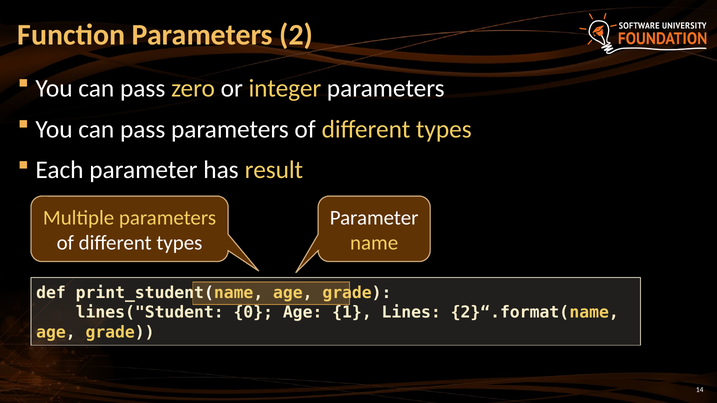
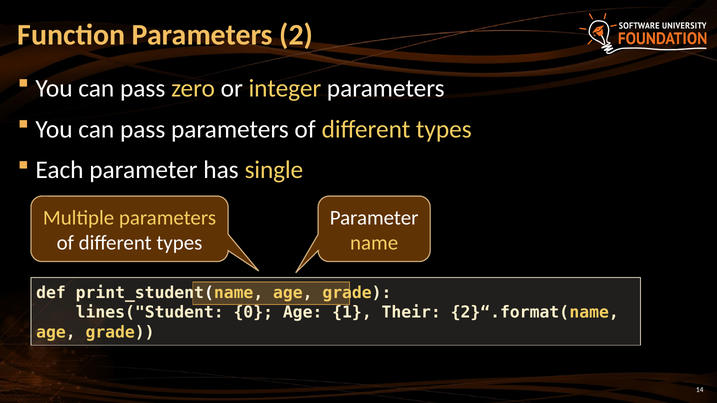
result: result -> single
Lines: Lines -> Their
